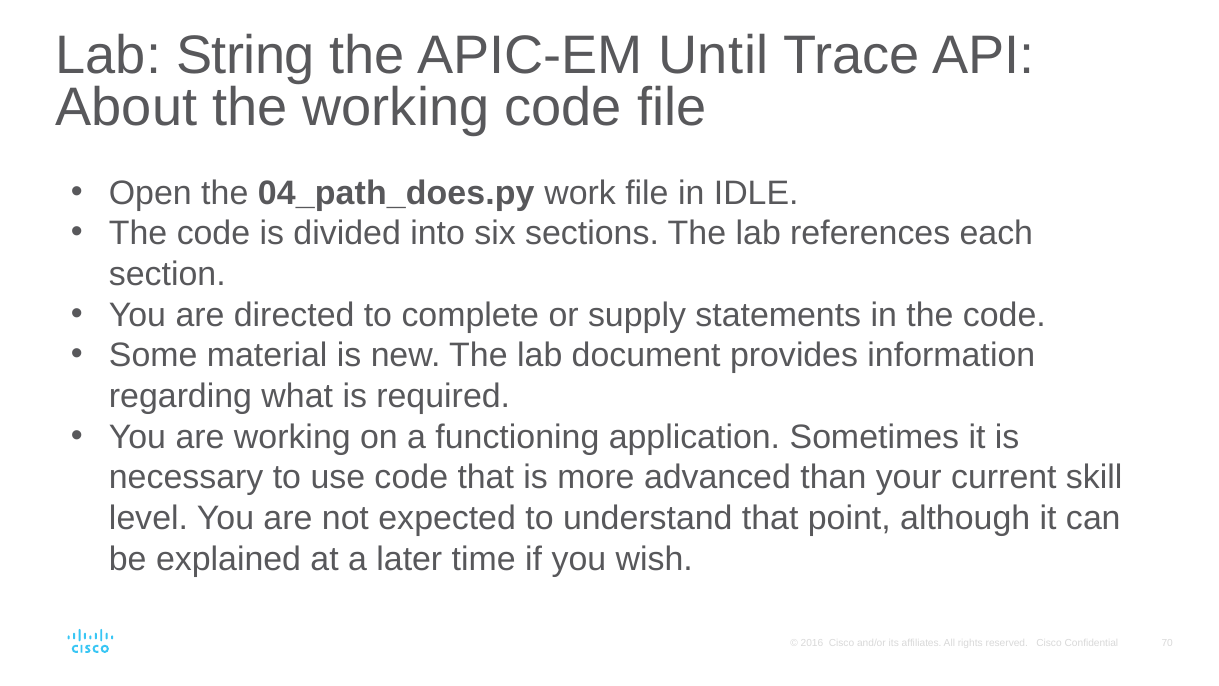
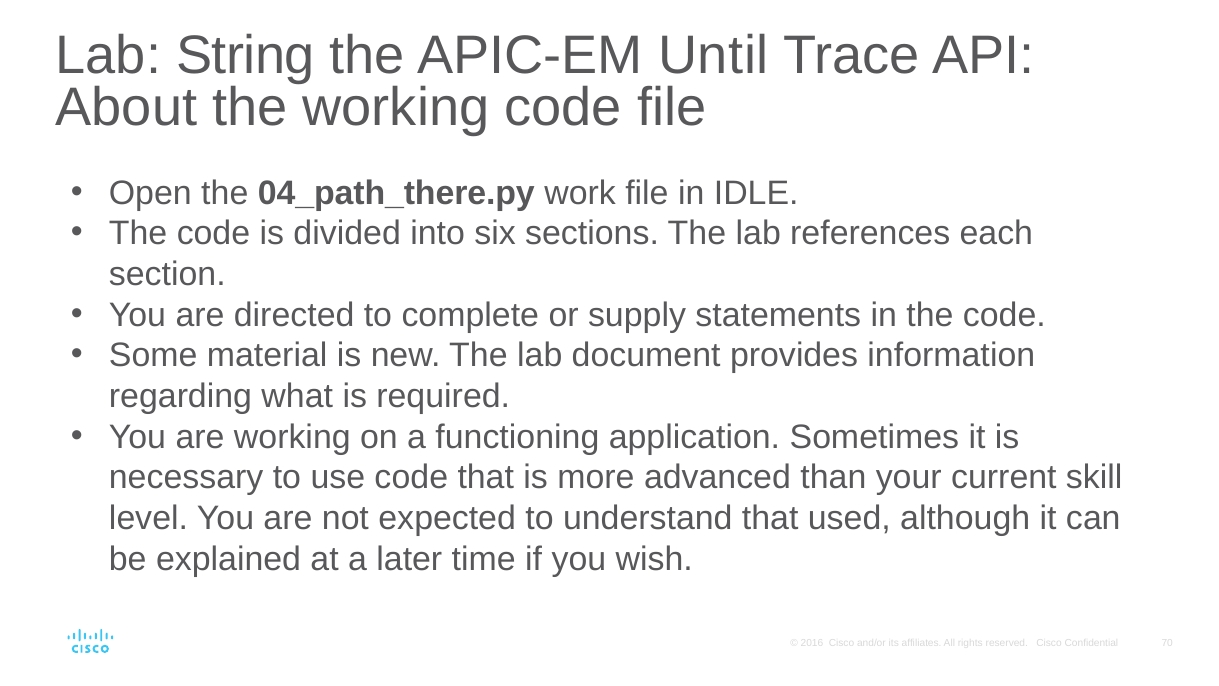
04_path_does.py: 04_path_does.py -> 04_path_there.py
point: point -> used
